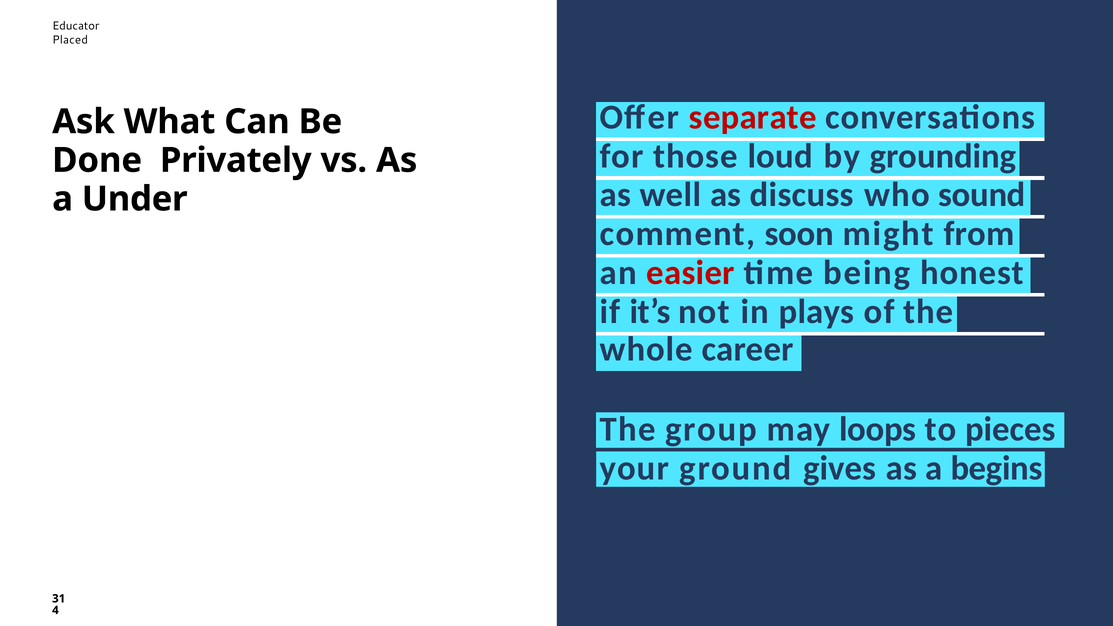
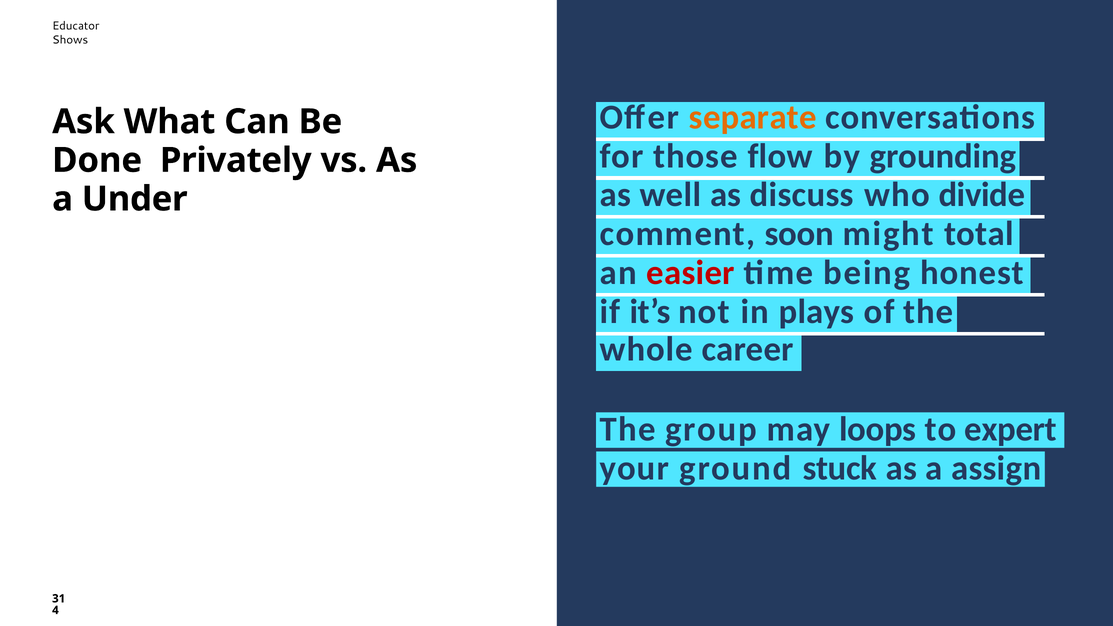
Placed: Placed -> Shows
separate colour: red -> orange
loud: loud -> flow
sound: sound -> divide
from: from -> total
pieces: pieces -> expert
gives: gives -> stuck
begins: begins -> assign
